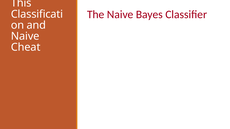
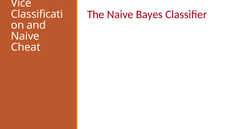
This: This -> Vice
